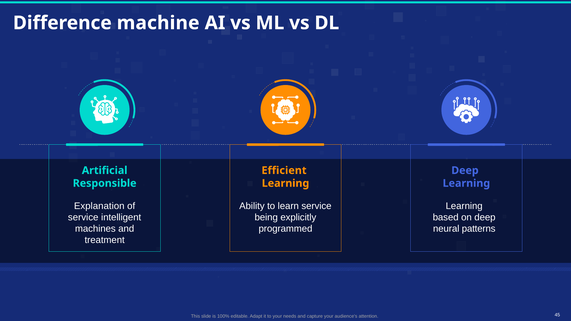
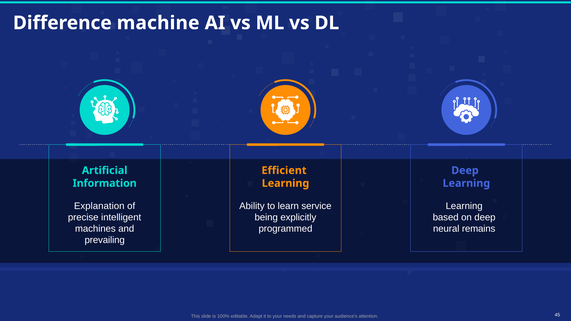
Responsible: Responsible -> Information
service at (83, 217): service -> precise
patterns: patterns -> remains
treatment: treatment -> prevailing
